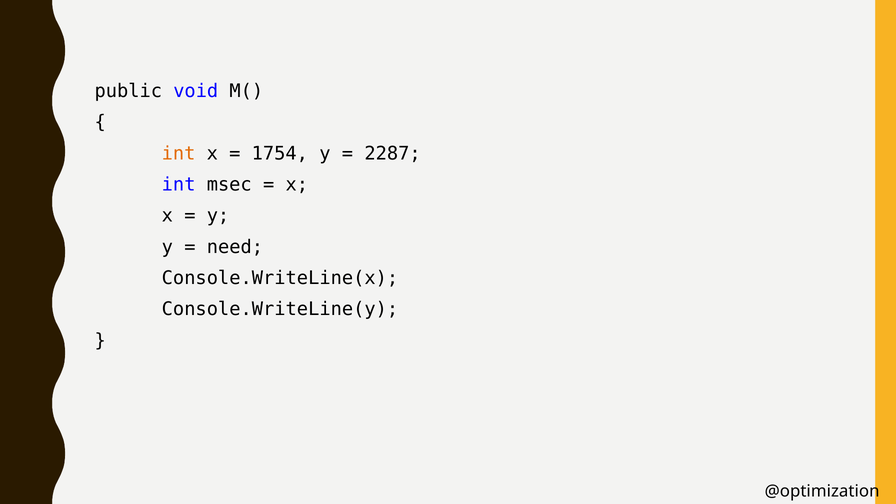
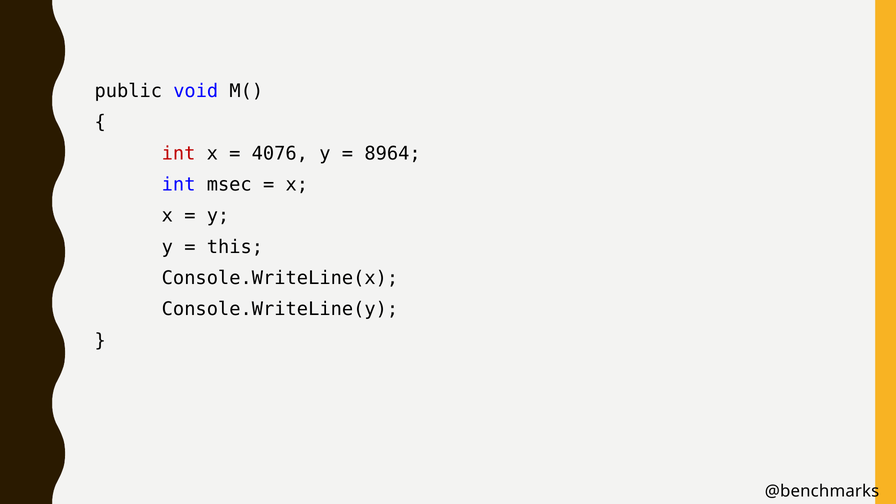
int at (179, 153) colour: orange -> red
1754: 1754 -> 4076
2287: 2287 -> 8964
need: need -> this
@optimization: @optimization -> @benchmarks
